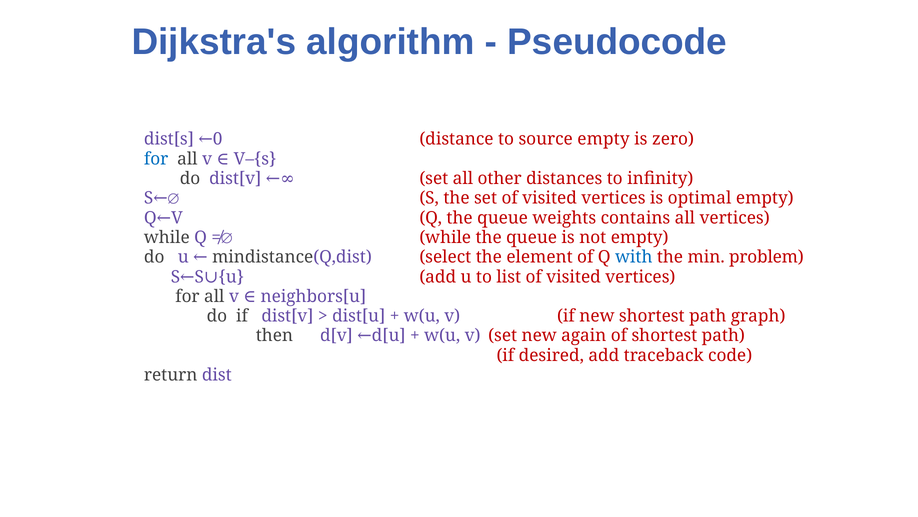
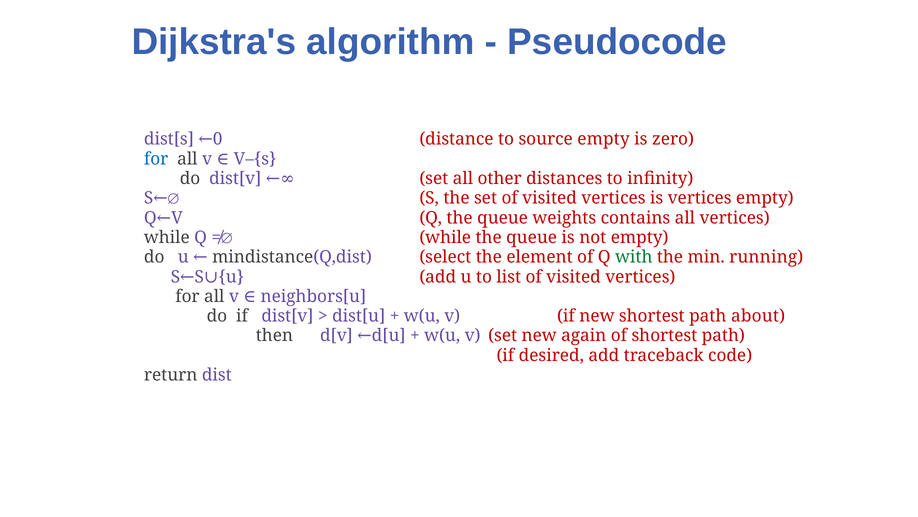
is optimal: optimal -> vertices
with colour: blue -> green
problem: problem -> running
graph: graph -> about
